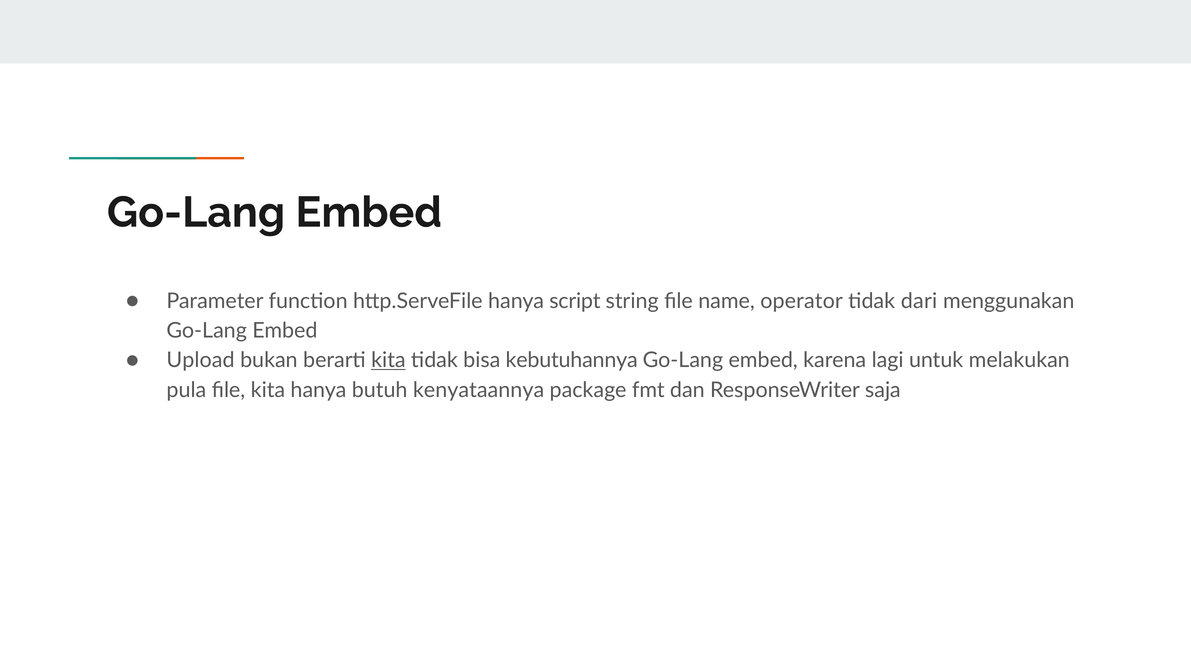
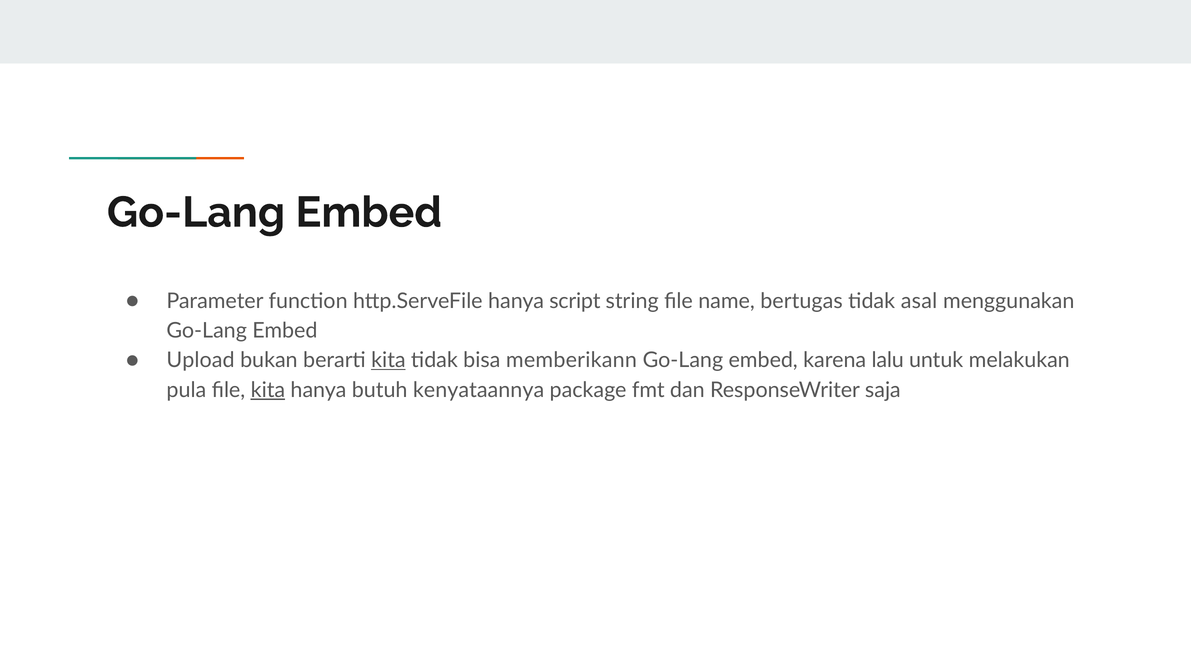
operator: operator -> bertugas
dari: dari -> asal
kebutuhannya: kebutuhannya -> memberikann
lagi: lagi -> lalu
kita at (268, 390) underline: none -> present
